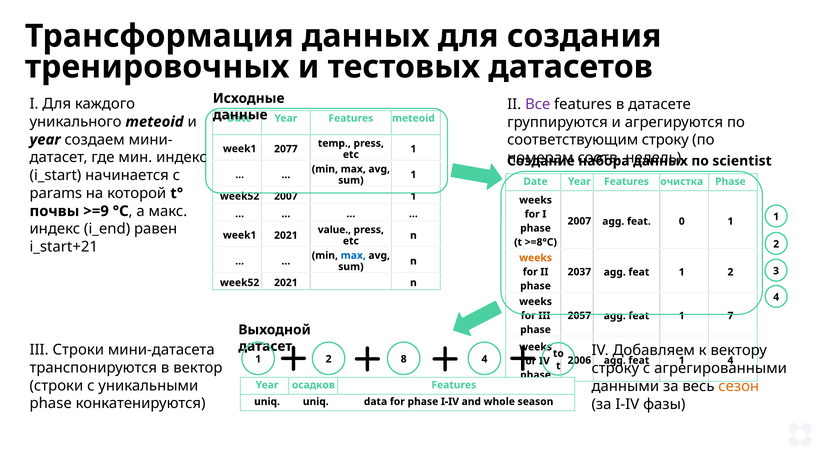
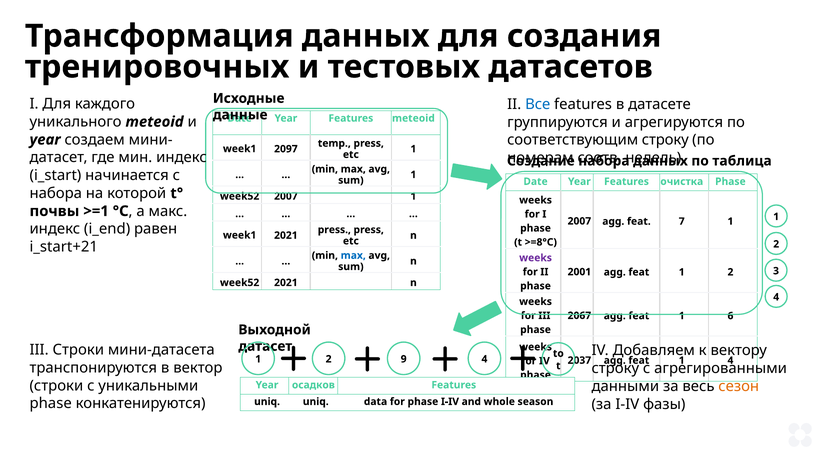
Все colour: purple -> blue
2077: 2077 -> 2097
scientist: scientist -> таблица
params at (56, 193): params -> набора
>=9: >=9 -> >=1
0: 0 -> 7
value at (334, 230): value -> press
weeks at (536, 258) colour: orange -> purple
2037: 2037 -> 2001
2057: 2057 -> 2067
7: 7 -> 6
8: 8 -> 9
2006: 2006 -> 2037
